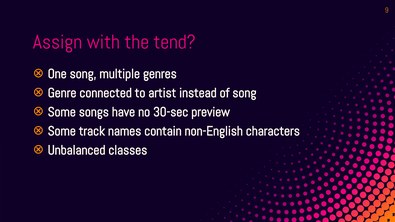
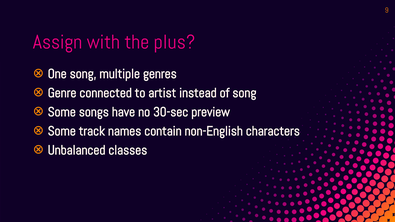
tend: tend -> plus
